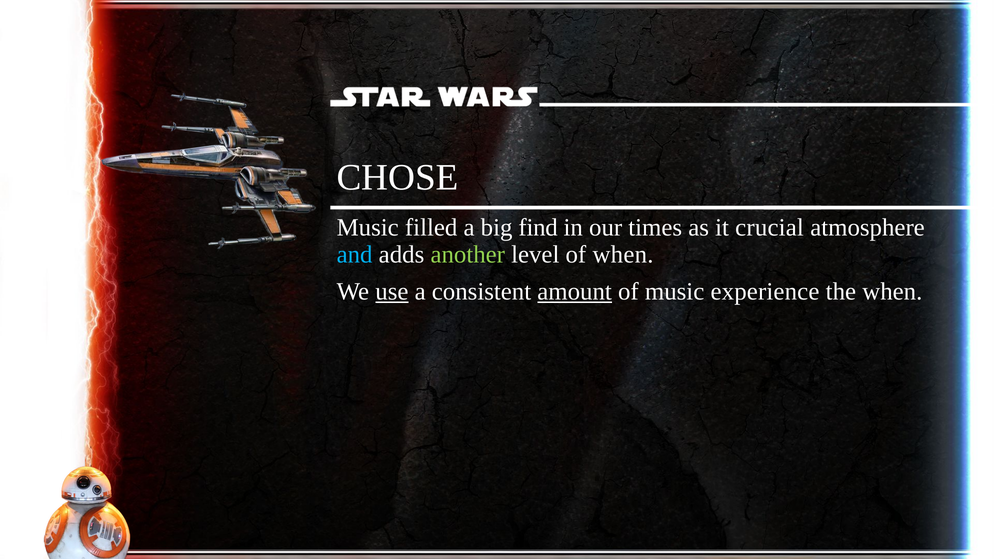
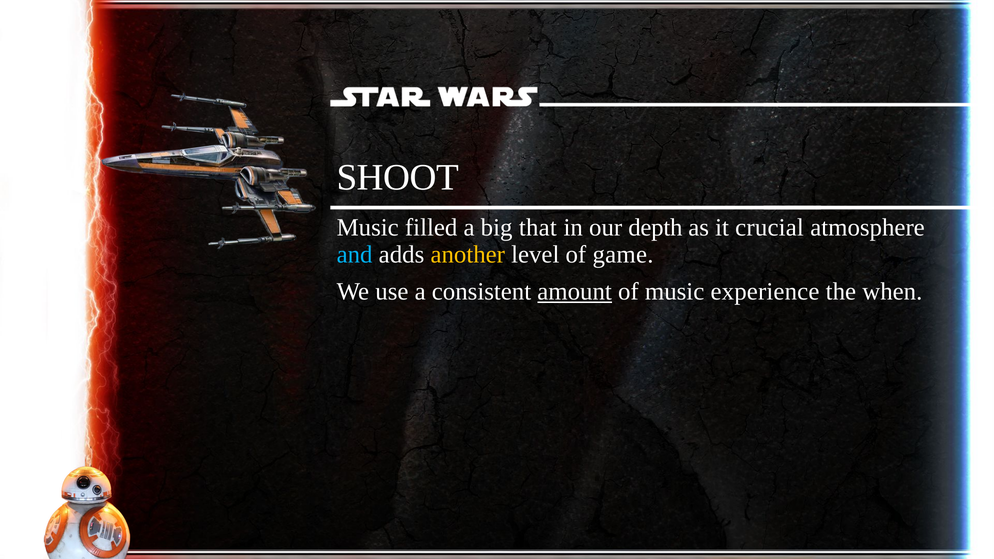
CHOSE: CHOSE -> SHOOT
find: find -> that
times: times -> depth
another colour: light green -> yellow
of when: when -> game
use underline: present -> none
